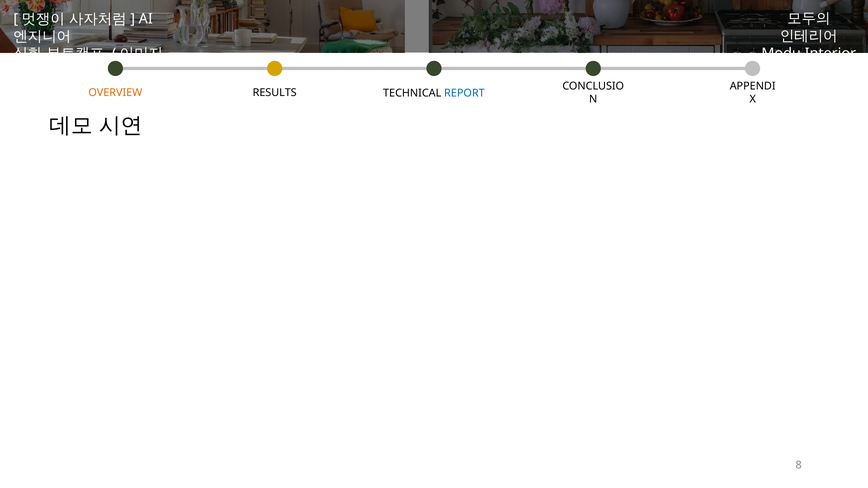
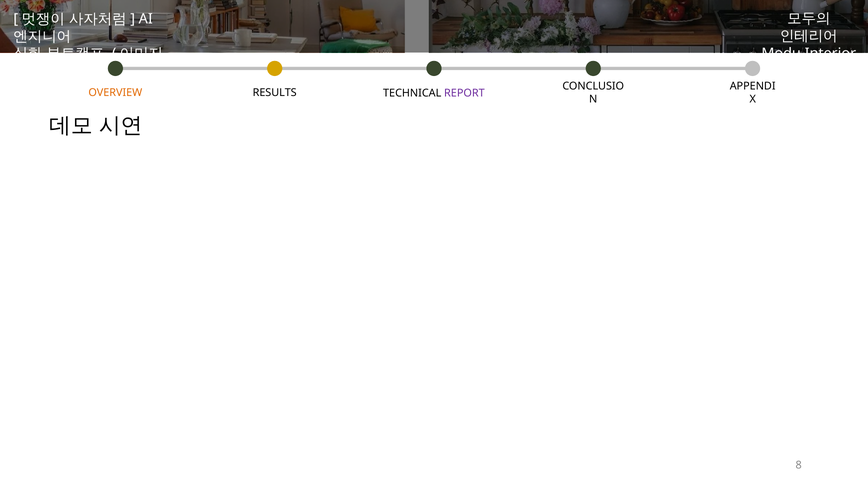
REPORT colour: blue -> purple
